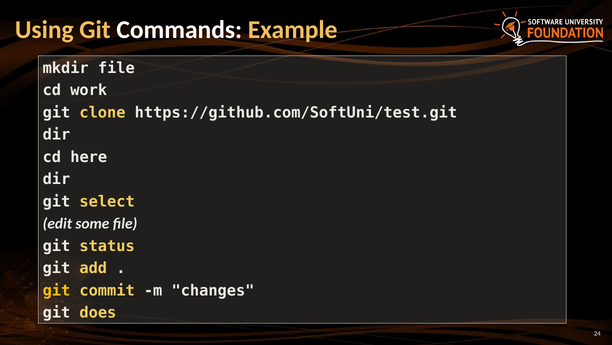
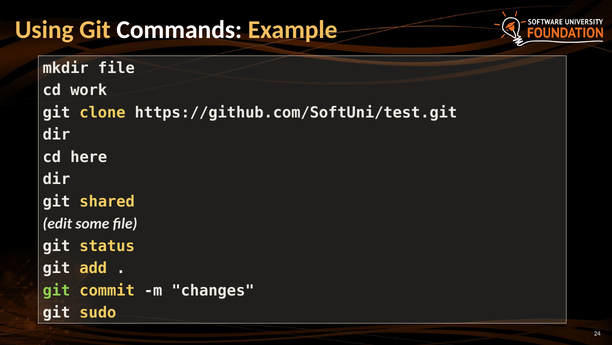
select: select -> shared
git at (56, 290) colour: yellow -> light green
does: does -> sudo
